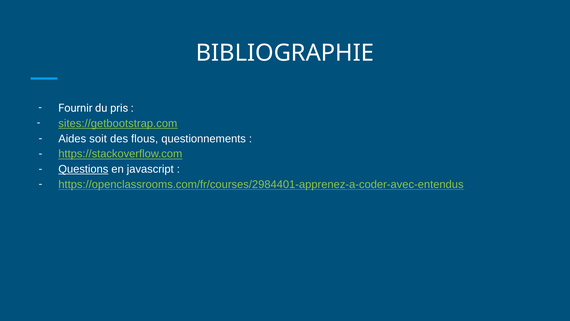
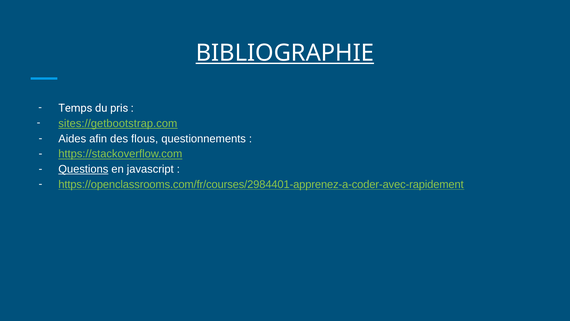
BIBLIOGRAPHIE underline: none -> present
Fournir: Fournir -> Temps
soit: soit -> afin
https://openclassrooms.com/fr/courses/2984401-apprenez-a-coder-avec-entendus: https://openclassrooms.com/fr/courses/2984401-apprenez-a-coder-avec-entendus -> https://openclassrooms.com/fr/courses/2984401-apprenez-a-coder-avec-rapidement
